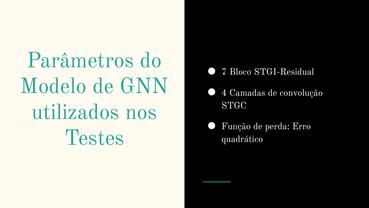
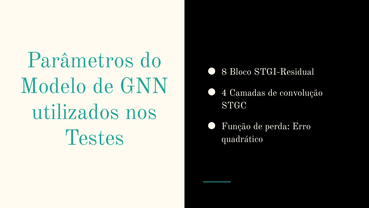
7: 7 -> 8
